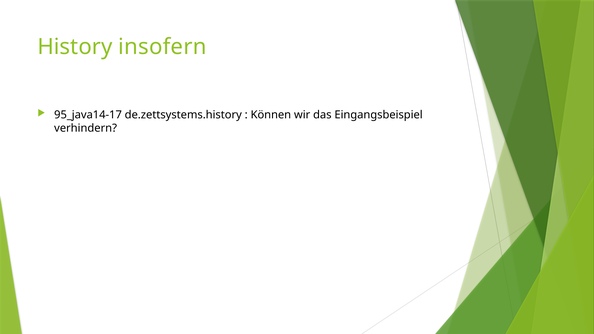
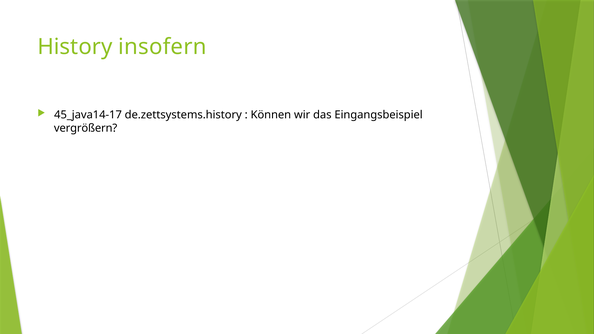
95_java14-17: 95_java14-17 -> 45_java14-17
verhindern: verhindern -> vergrößern
